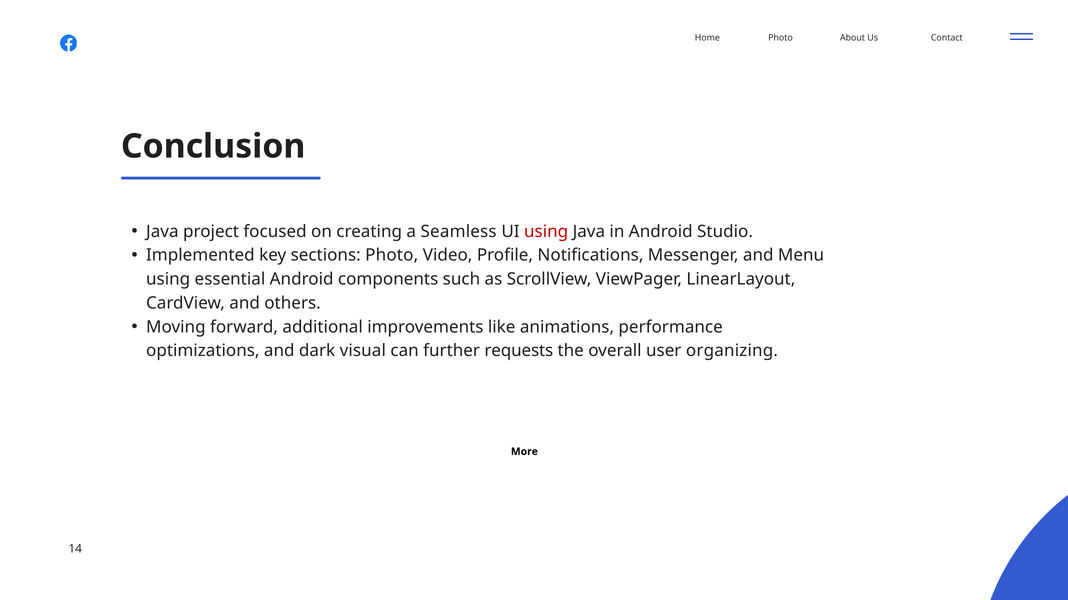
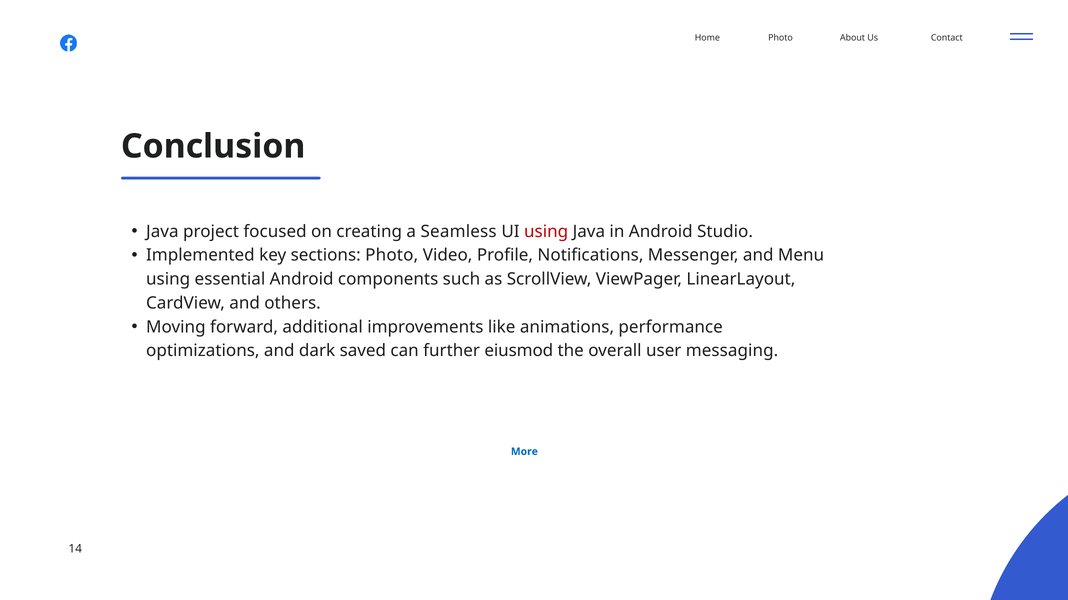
visual: visual -> saved
further requests: requests -> eiusmod
organizing: organizing -> messaging
More colour: black -> blue
